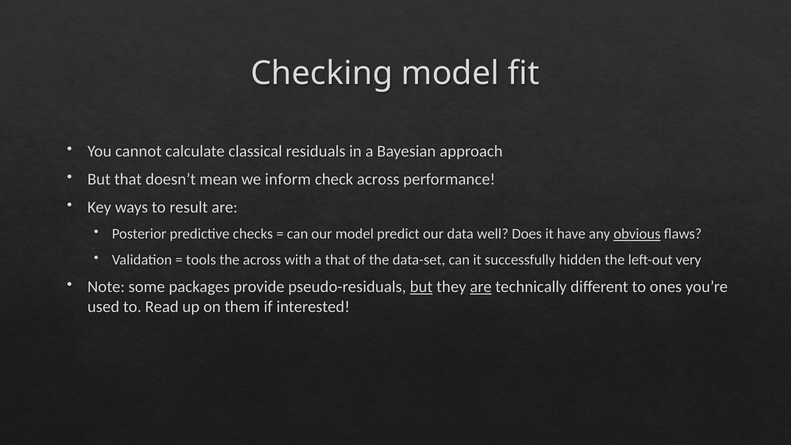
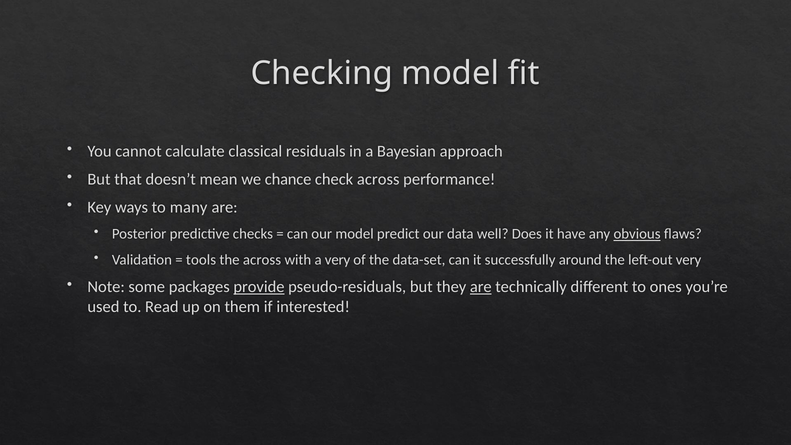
inform: inform -> chance
result: result -> many
a that: that -> very
hidden: hidden -> around
provide underline: none -> present
but at (421, 287) underline: present -> none
